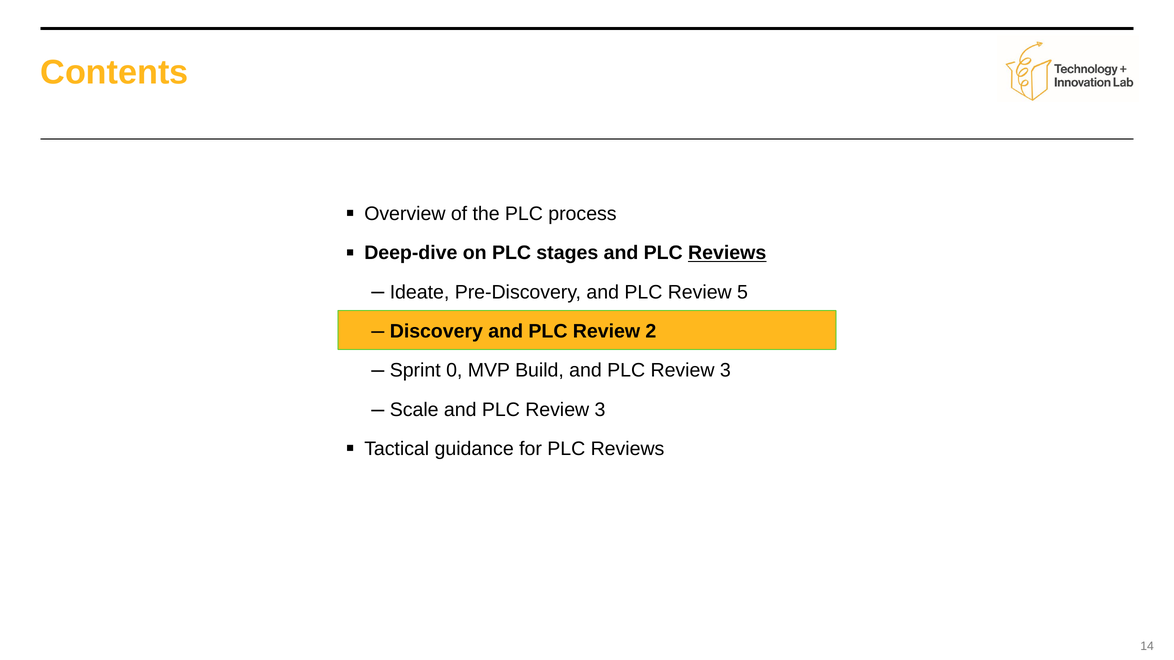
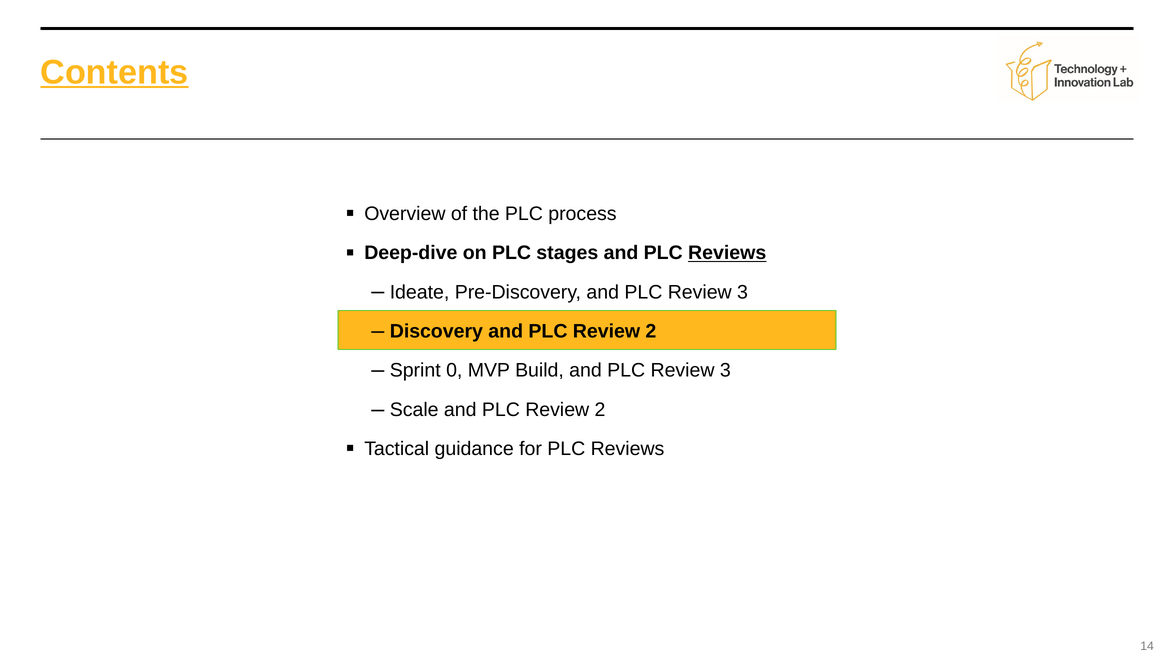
Contents underline: none -> present
5 at (743, 292): 5 -> 3
3 at (600, 410): 3 -> 2
